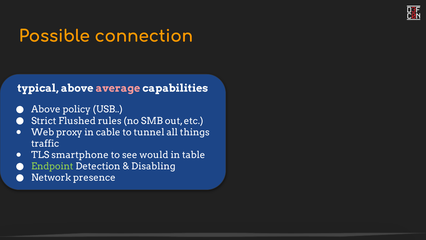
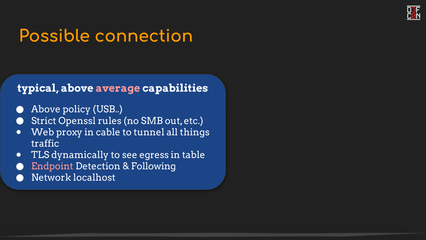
Flushed: Flushed -> Openssl
smartphone: smartphone -> dynamically
would: would -> egress
Endpoint colour: light green -> pink
Disabling: Disabling -> Following
presence: presence -> localhost
